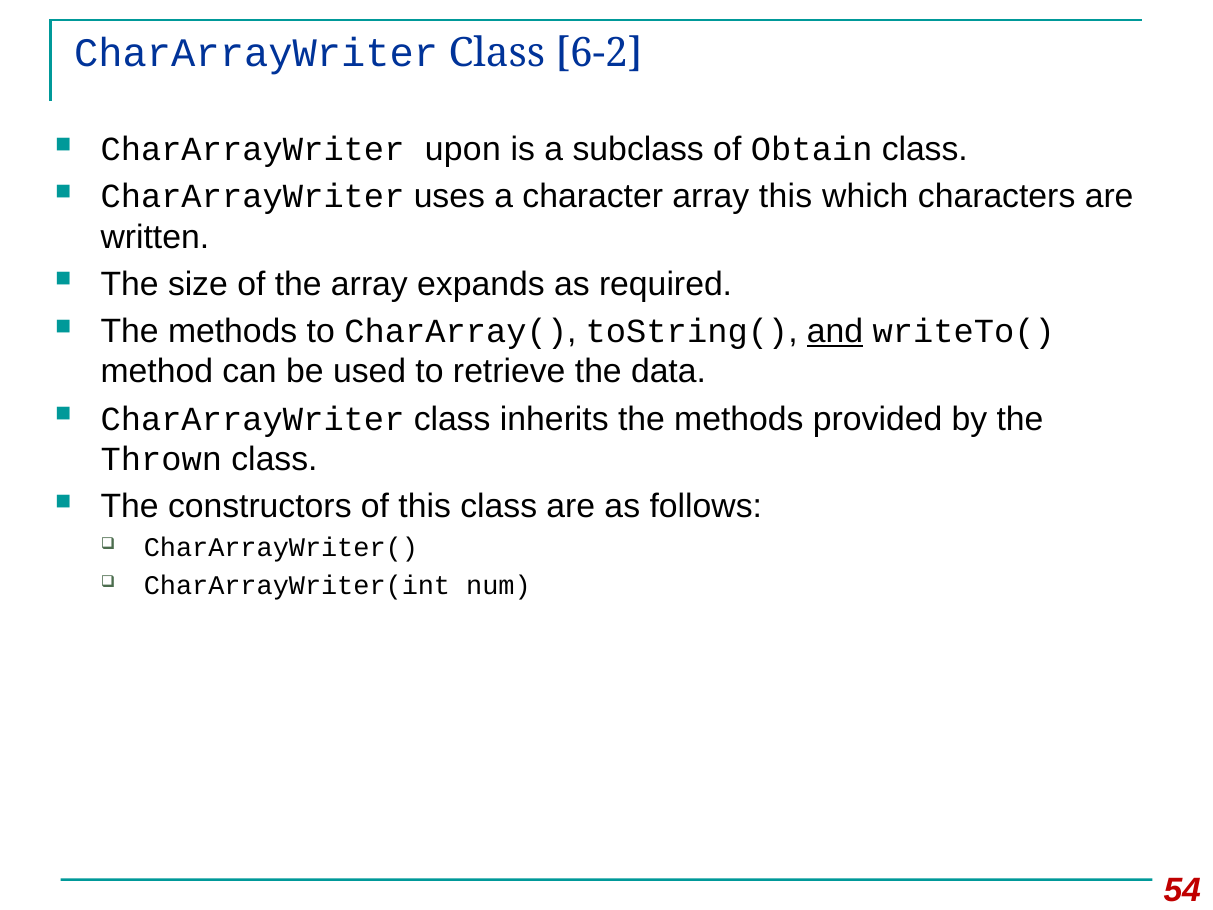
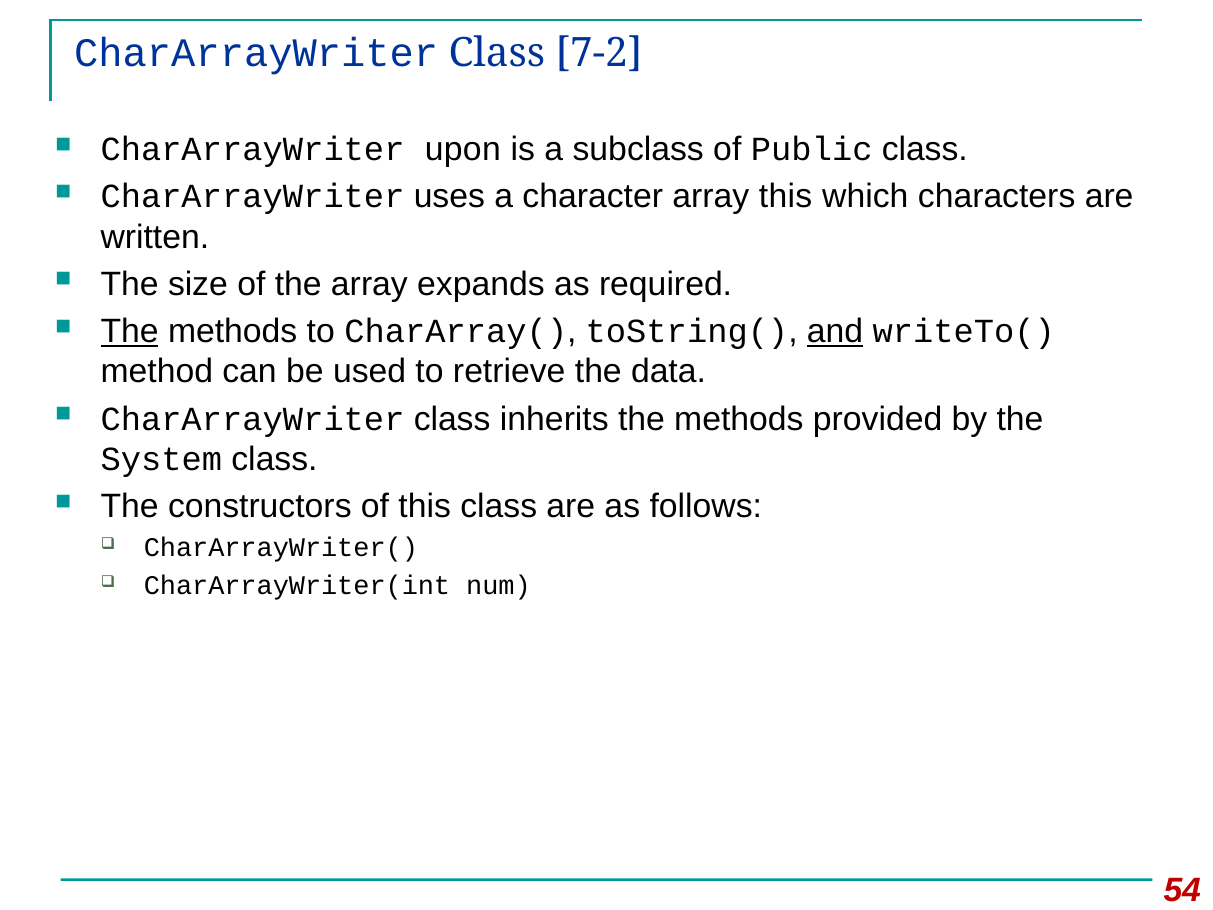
6-2: 6-2 -> 7-2
Obtain: Obtain -> Public
The at (130, 331) underline: none -> present
Thrown: Thrown -> System
